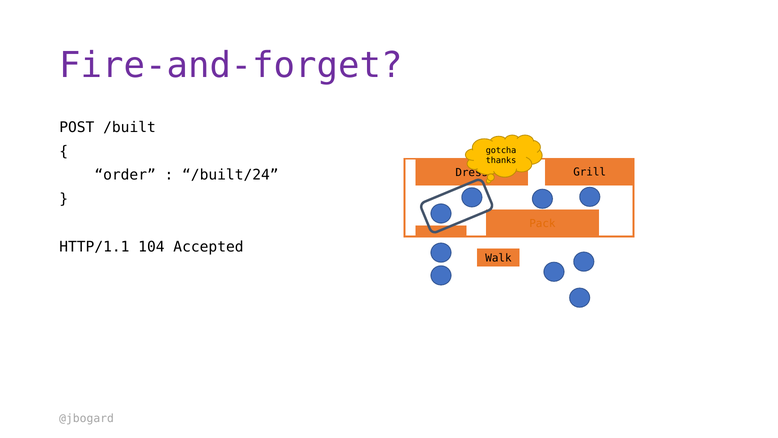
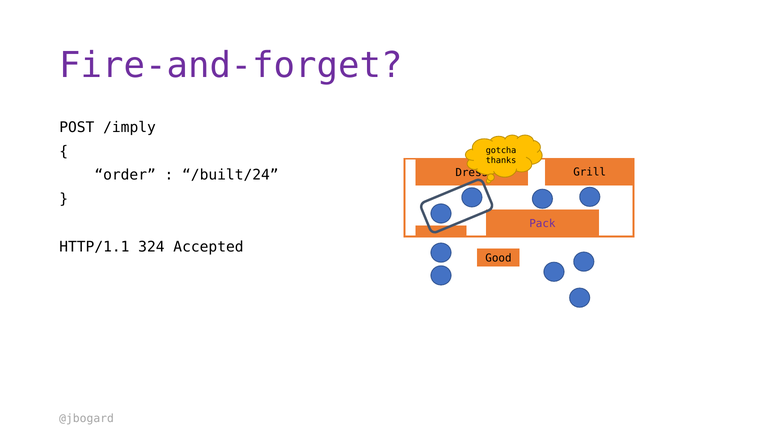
/built: /built -> /imply
Pack colour: orange -> purple
104: 104 -> 324
Walk: Walk -> Good
